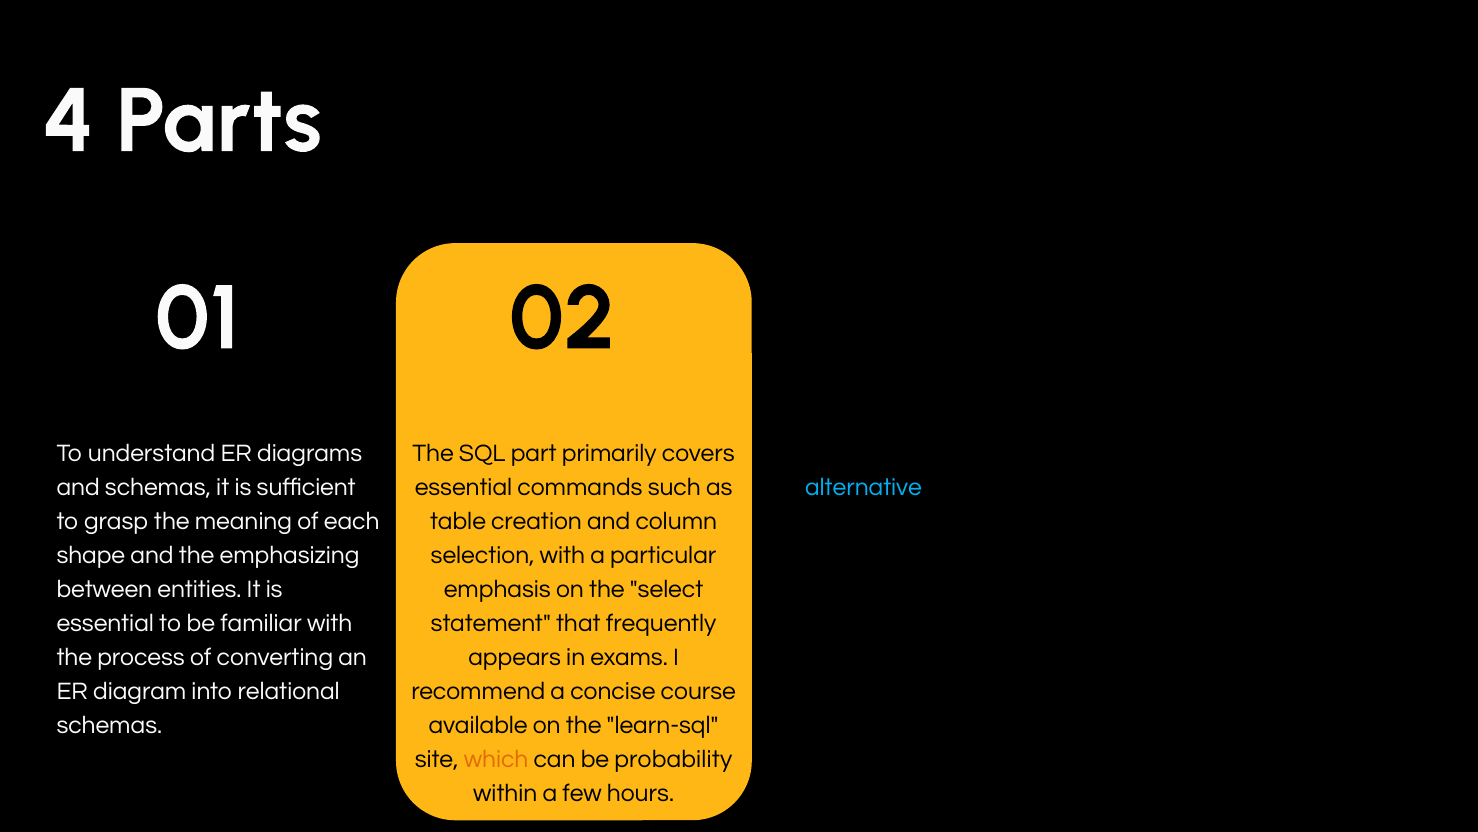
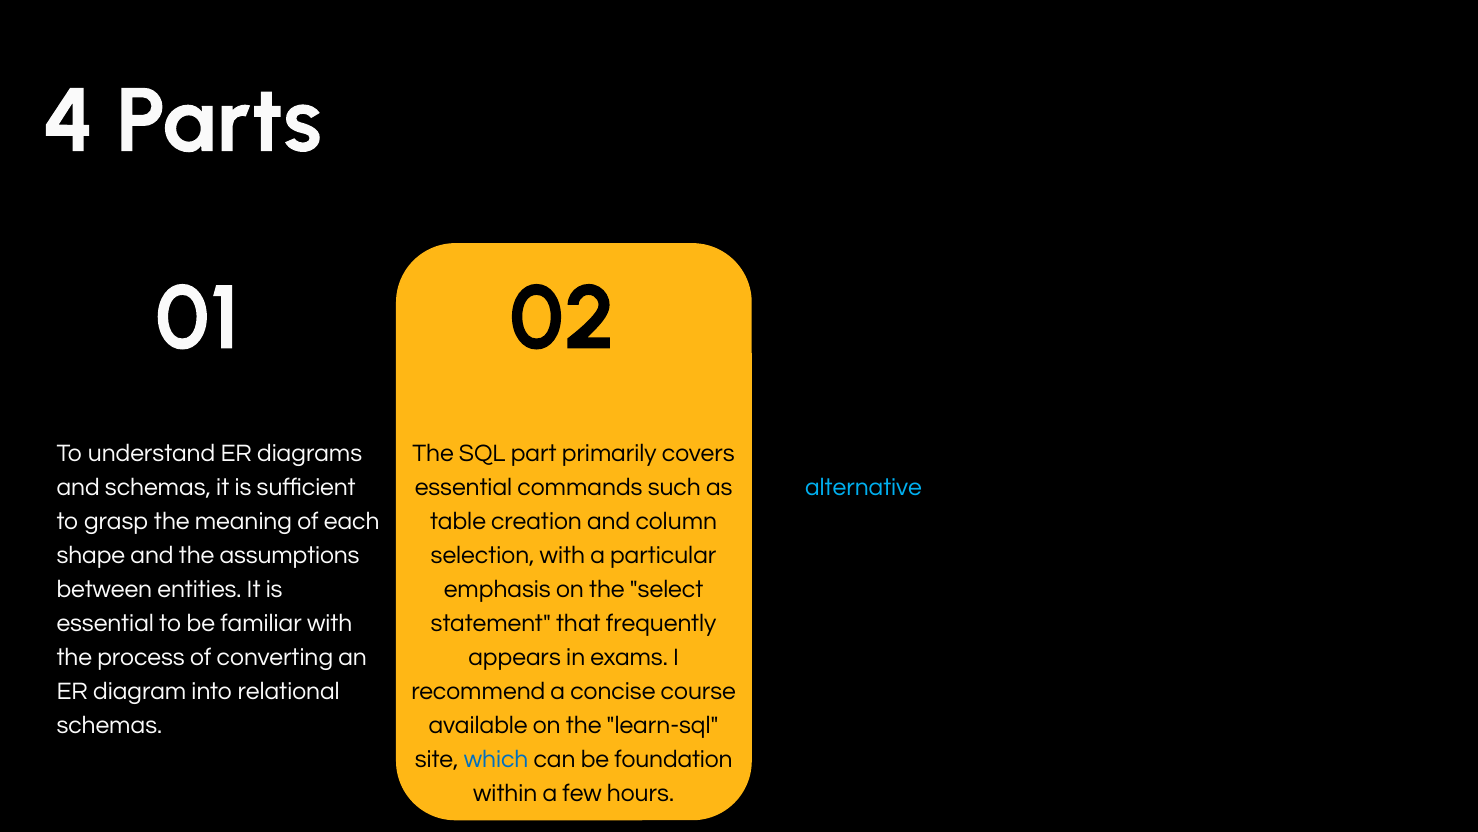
the emphasizing: emphasizing -> assumptions
which colour: orange -> blue
probability: probability -> foundation
